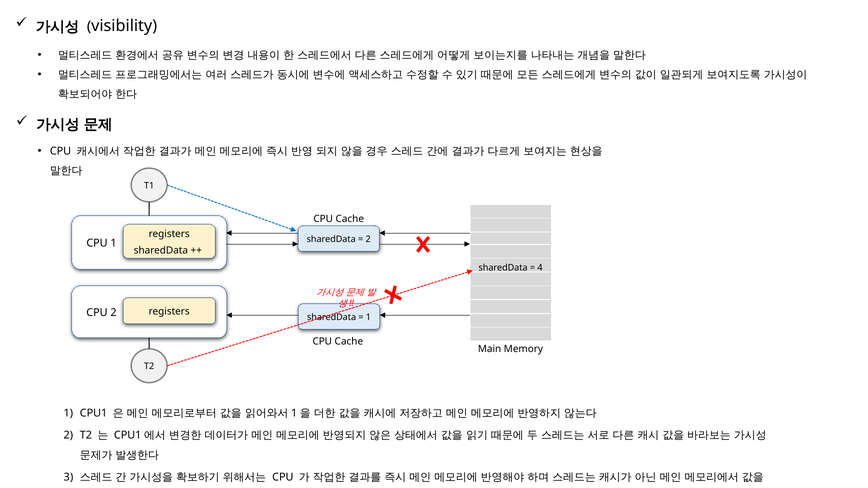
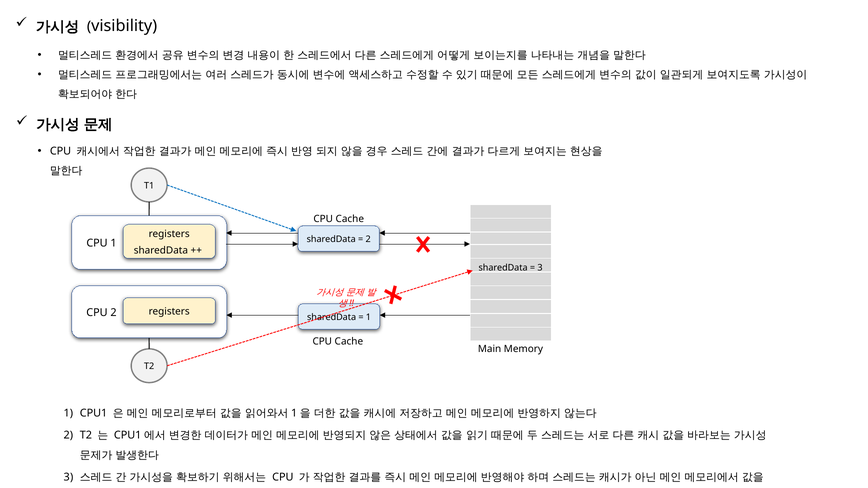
4 at (540, 268): 4 -> 3
